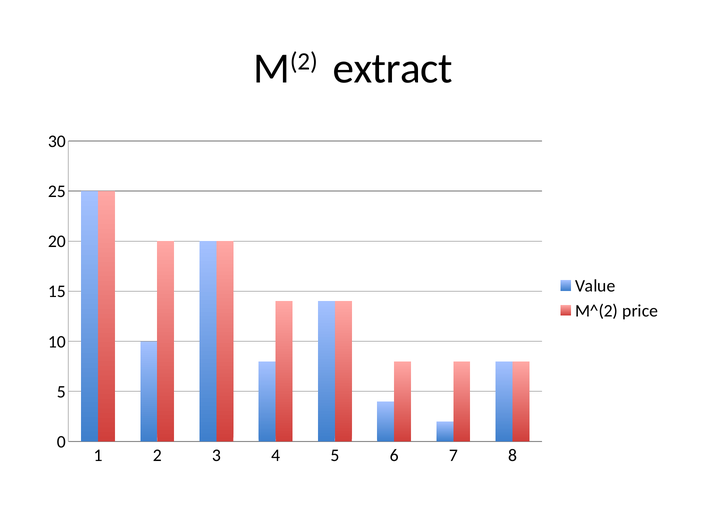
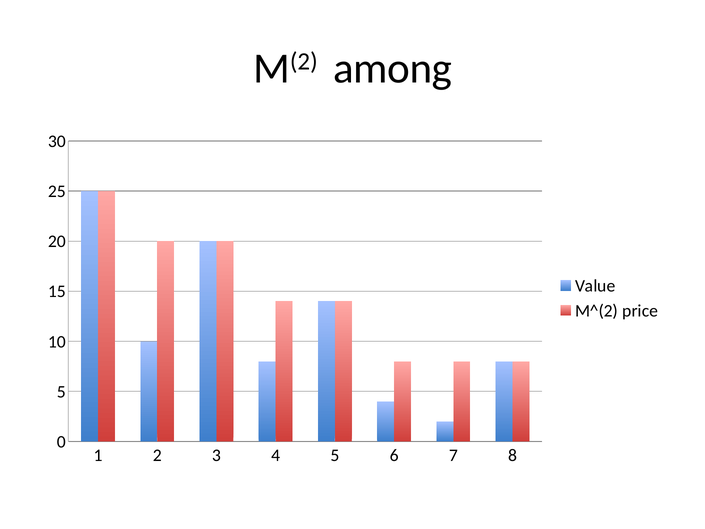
extract: extract -> among
